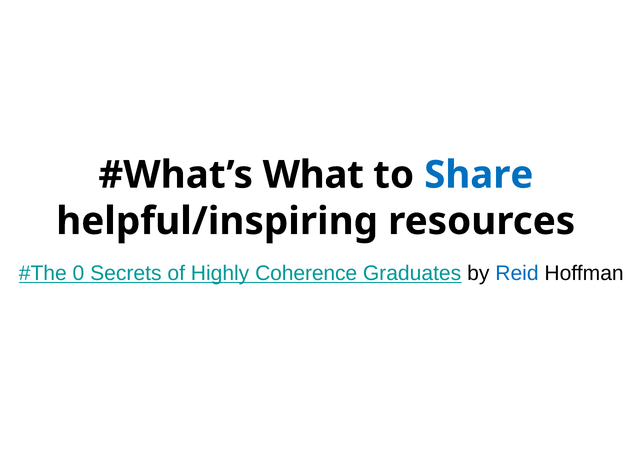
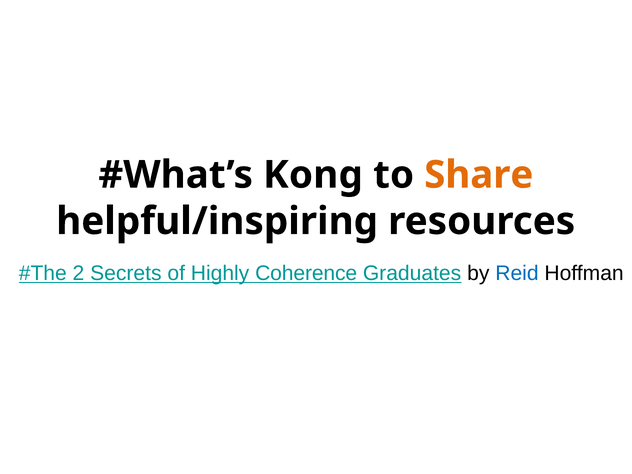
What: What -> Kong
Share colour: blue -> orange
0: 0 -> 2
